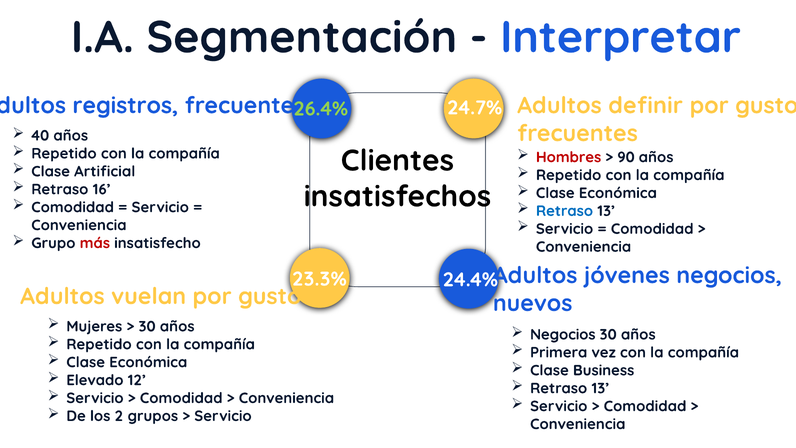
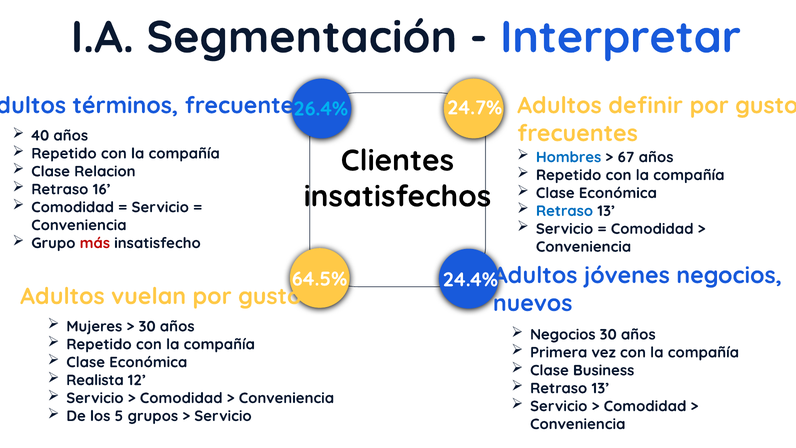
registros: registros -> términos
26.4% colour: light green -> light blue
Hombres colour: red -> blue
90: 90 -> 67
Artificial: Artificial -> Relacion
23.3%: 23.3% -> 64.5%
Elevado: Elevado -> Realista
2: 2 -> 5
